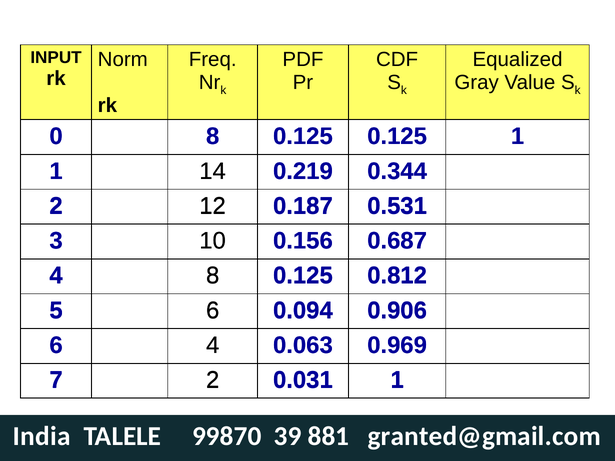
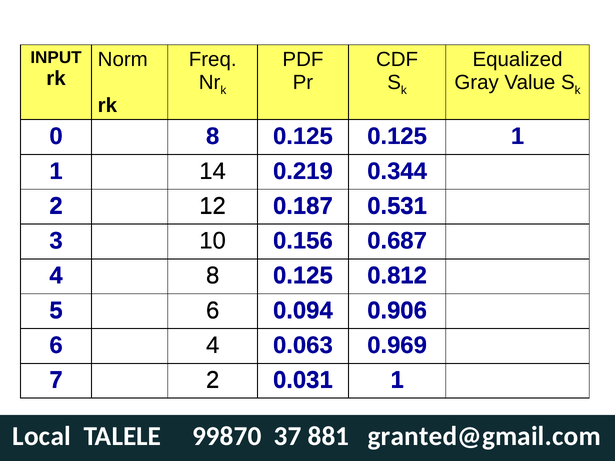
India: India -> Local
39: 39 -> 37
